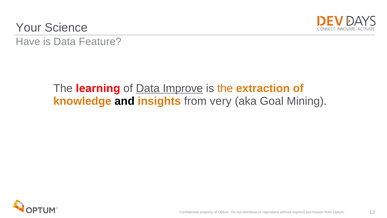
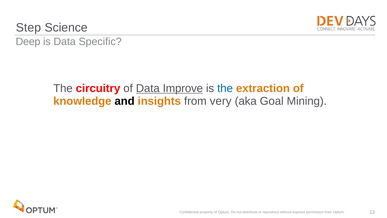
Your: Your -> Step
Have: Have -> Deep
Feature: Feature -> Specific
learning: learning -> circuitry
the at (225, 88) colour: orange -> blue
